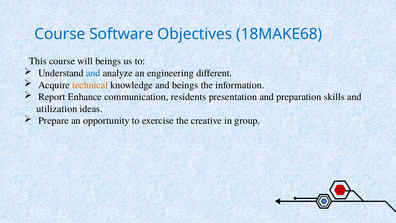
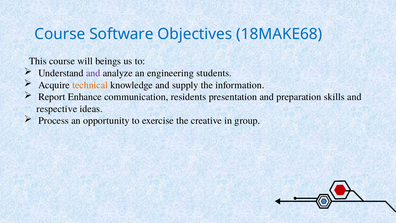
and at (93, 73) colour: blue -> purple
different: different -> students
and beings: beings -> supply
utilization: utilization -> respective
Prepare: Prepare -> Process
